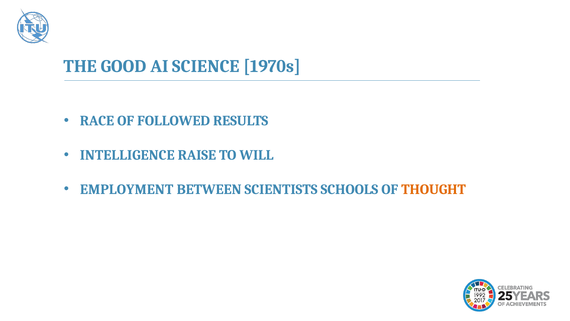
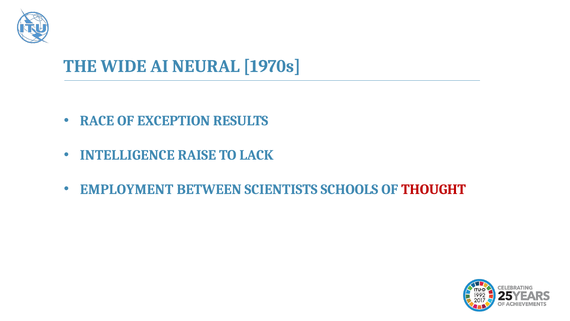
GOOD: GOOD -> WIDE
SCIENCE: SCIENCE -> NEURAL
FOLLOWED: FOLLOWED -> EXCEPTION
WILL: WILL -> LACK
THOUGHT colour: orange -> red
